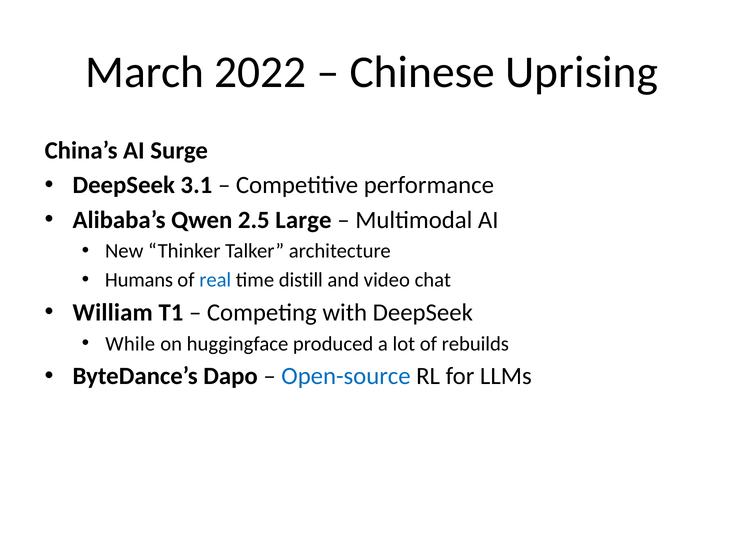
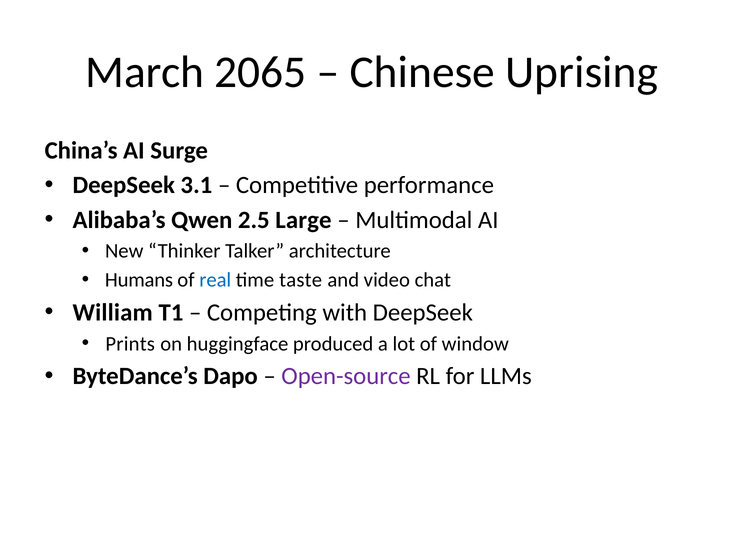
2022: 2022 -> 2065
distill: distill -> taste
While: While -> Prints
rebuilds: rebuilds -> window
Open-source colour: blue -> purple
